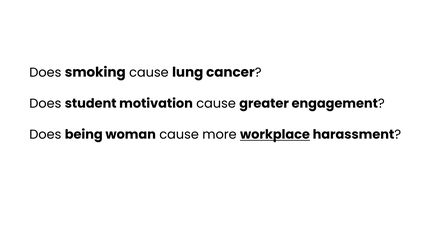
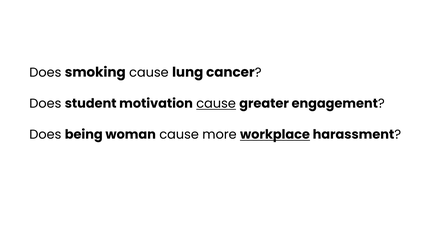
cause at (216, 104) underline: none -> present
